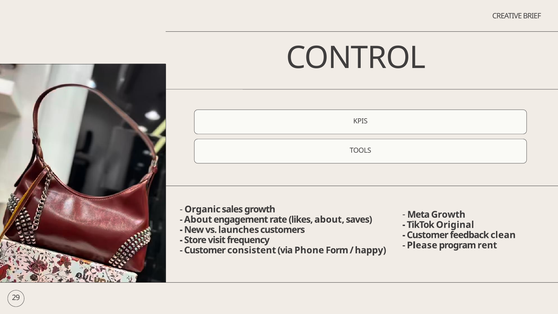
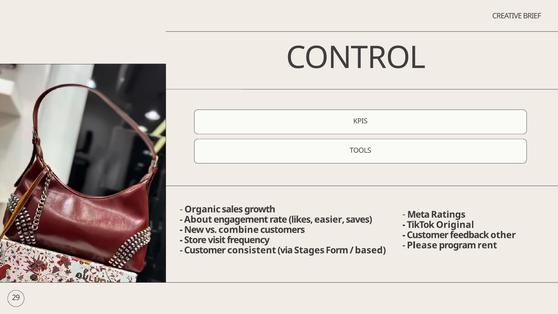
Meta Growth: Growth -> Ratings
likes about: about -> easier
launches: launches -> combine
clean: clean -> other
Phone: Phone -> Stages
happy: happy -> based
